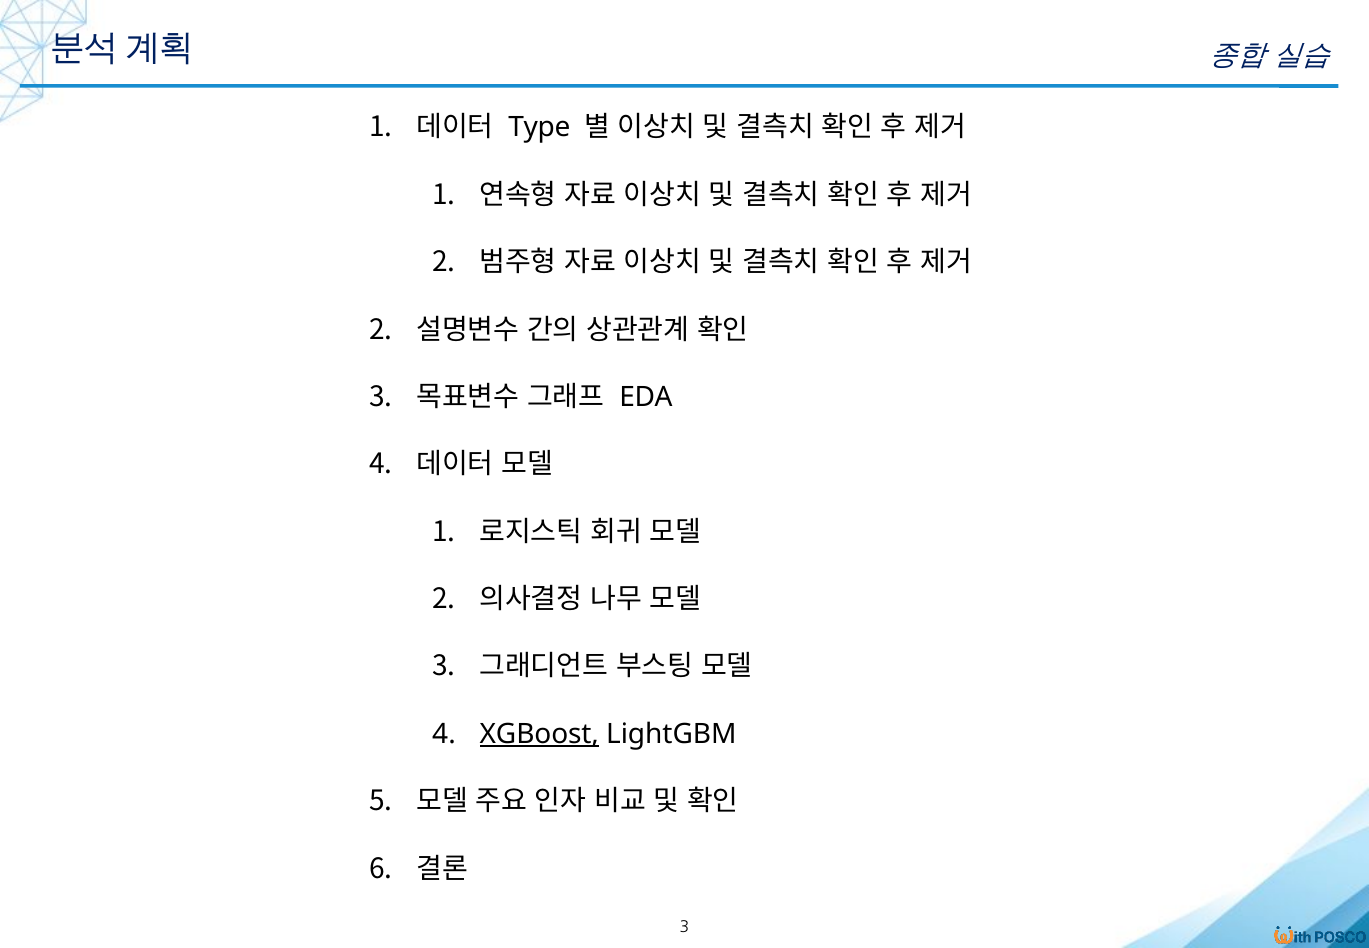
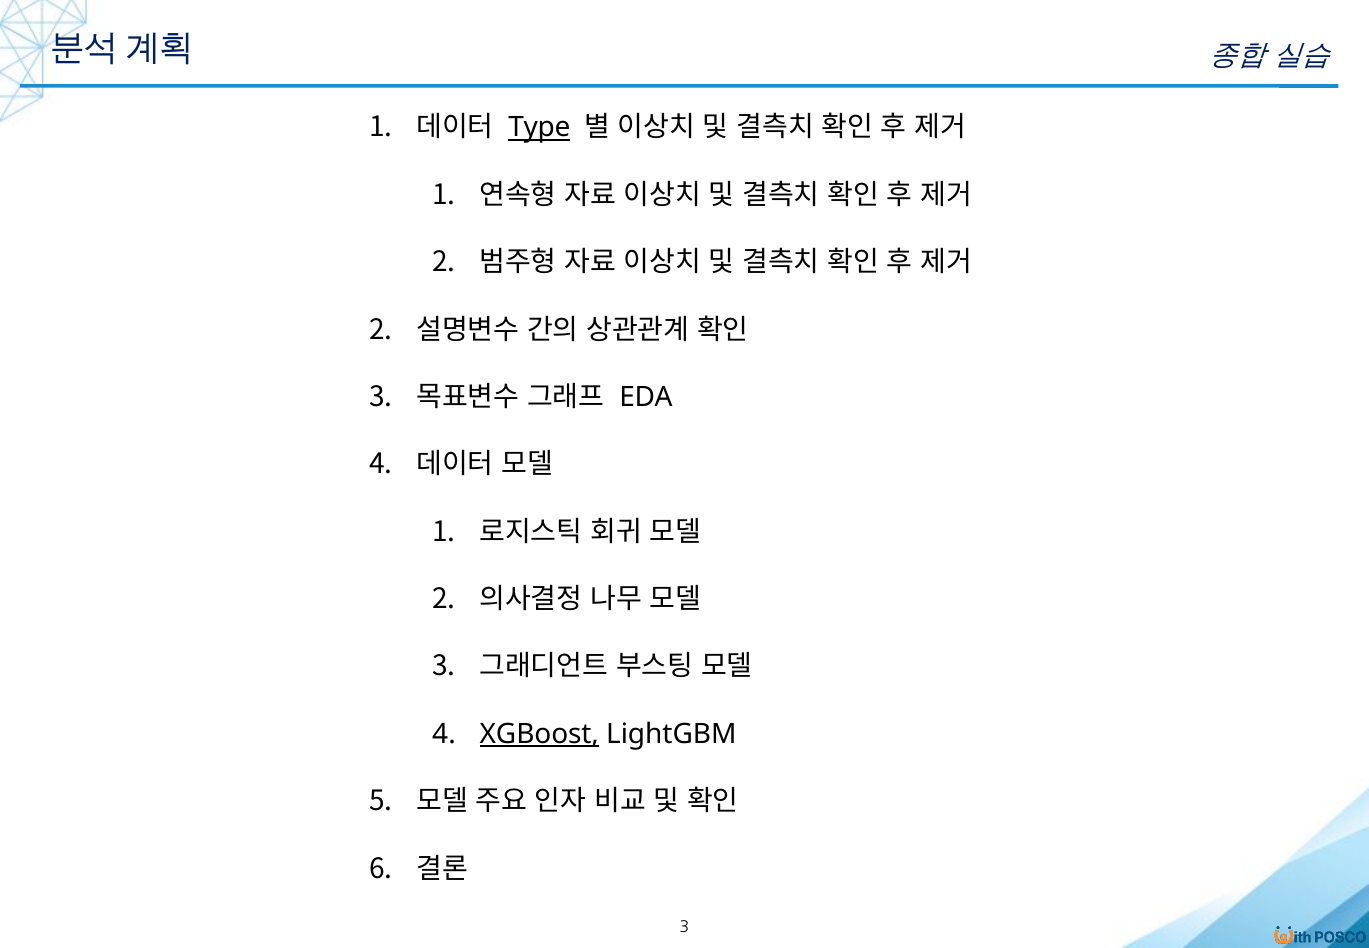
Type underline: none -> present
